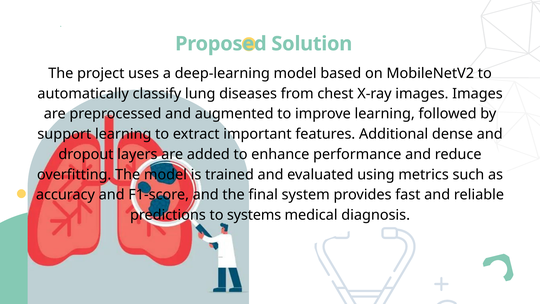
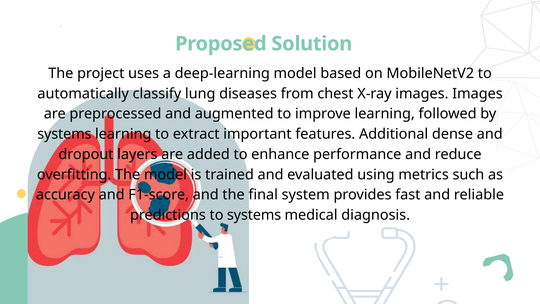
support at (64, 134): support -> systems
